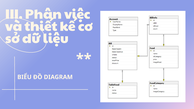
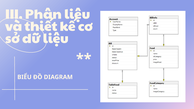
Phân việc: việc -> liệu
